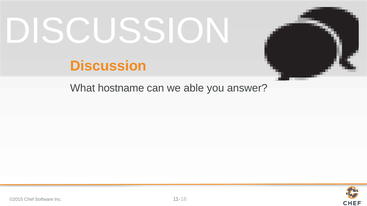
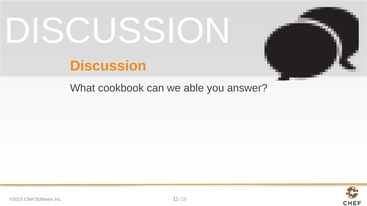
hostname: hostname -> cookbook
